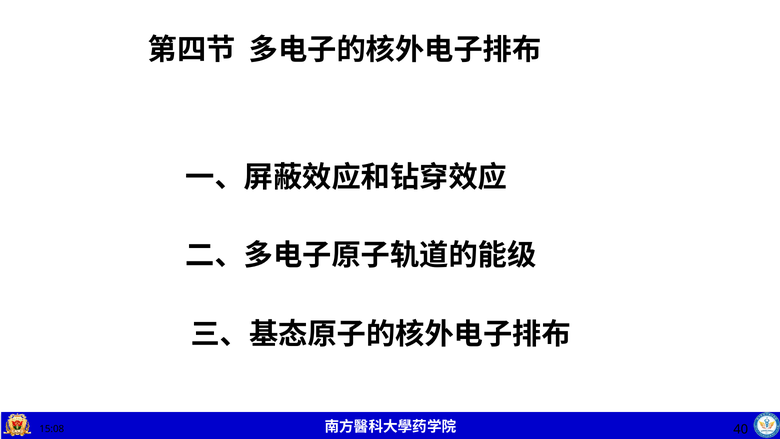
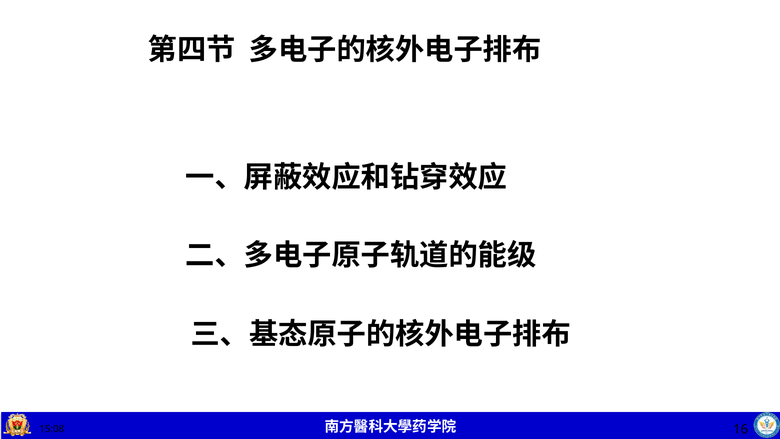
40: 40 -> 16
